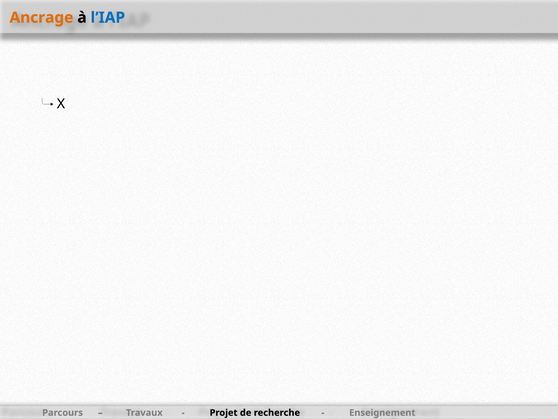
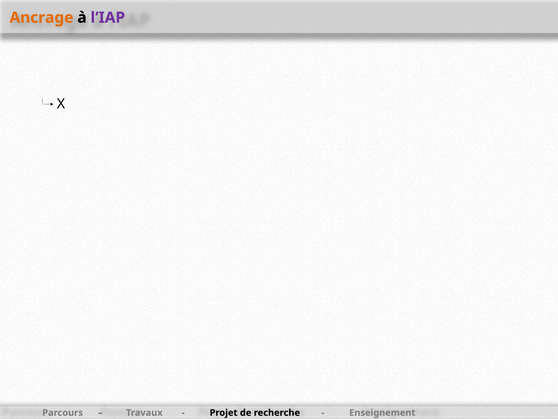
l’IAP colour: blue -> purple
